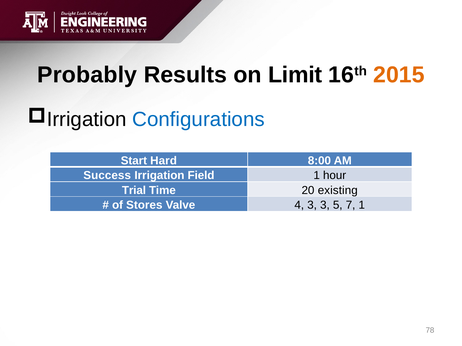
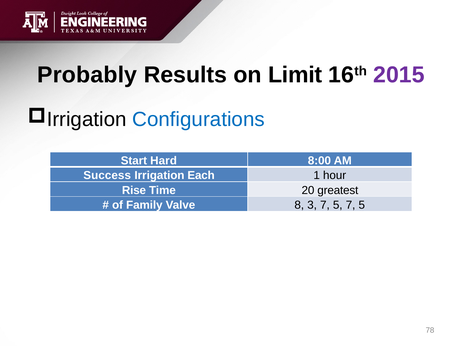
2015 colour: orange -> purple
Field: Field -> Each
Trial: Trial -> Rise
existing: existing -> greatest
Stores: Stores -> Family
4: 4 -> 8
3 3: 3 -> 7
5 7 1: 1 -> 5
